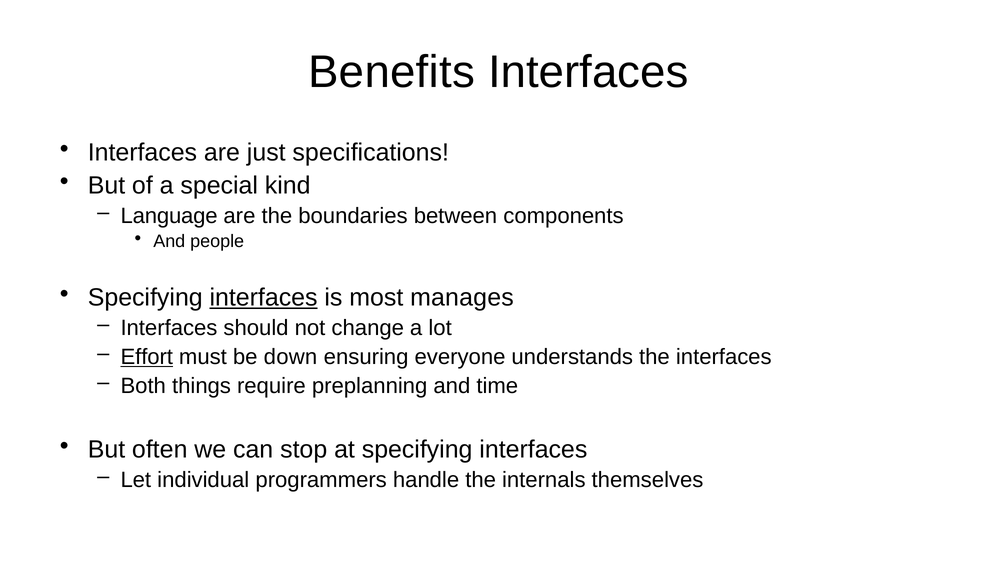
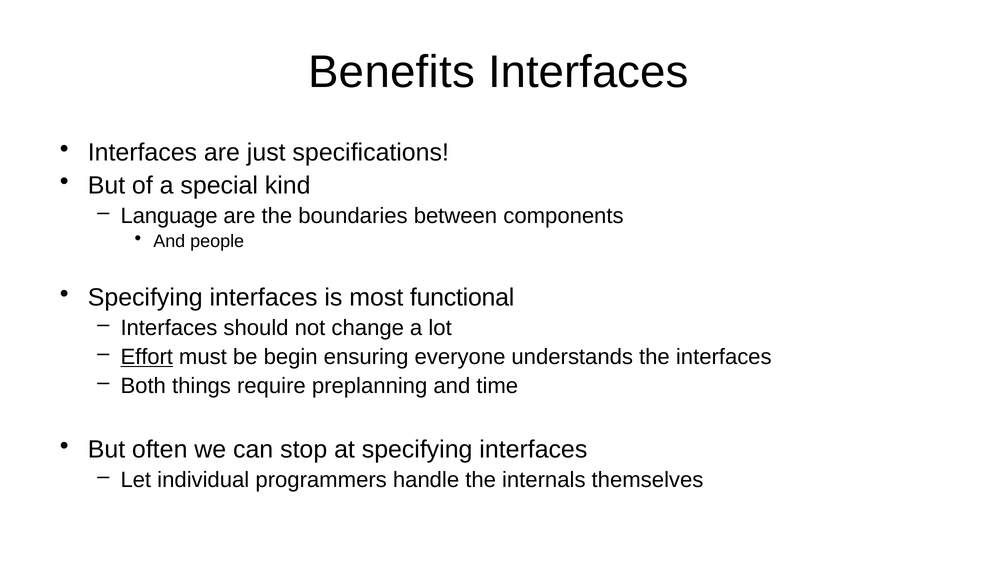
interfaces at (264, 298) underline: present -> none
manages: manages -> functional
down: down -> begin
